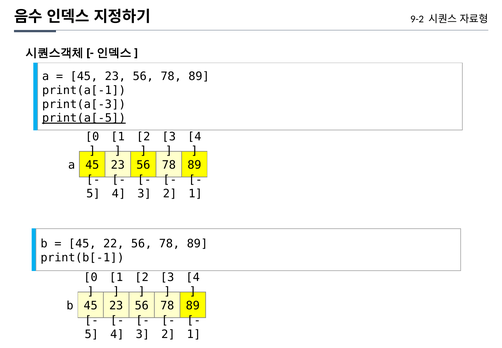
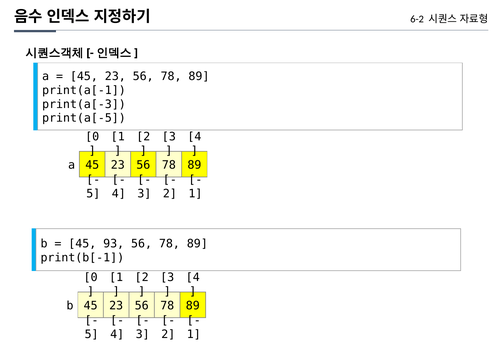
9-2: 9-2 -> 6-2
print(a[-5 underline: present -> none
22: 22 -> 93
